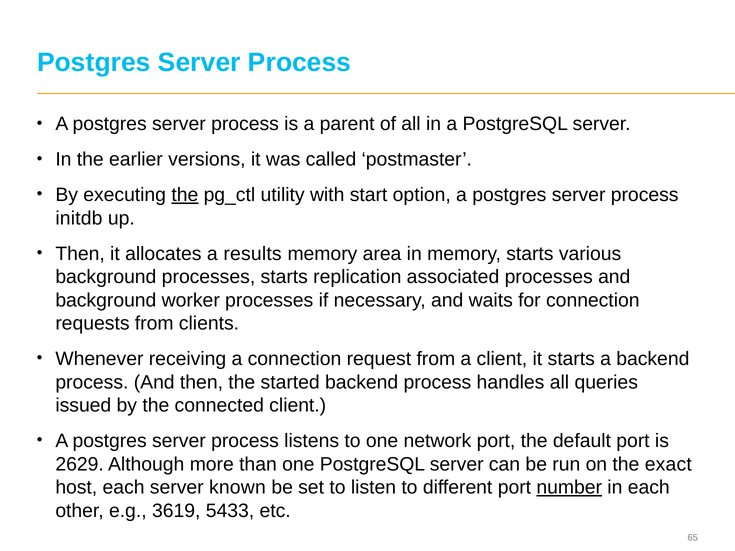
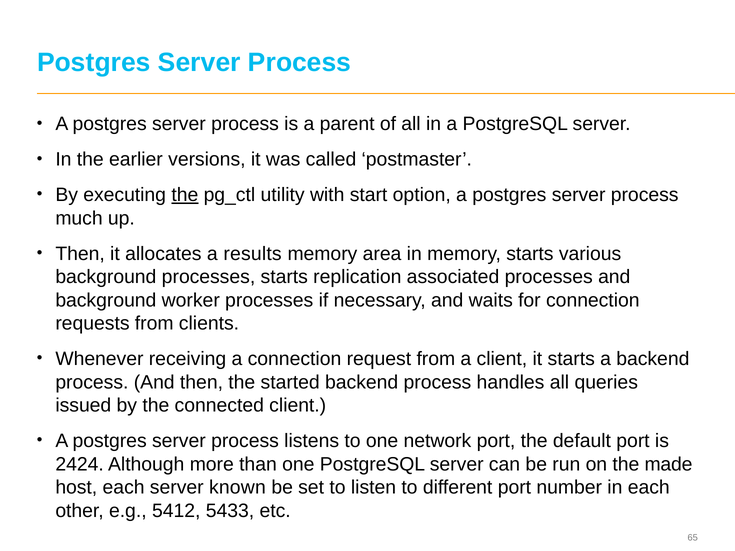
initdb: initdb -> much
2629: 2629 -> 2424
exact: exact -> made
number underline: present -> none
3619: 3619 -> 5412
